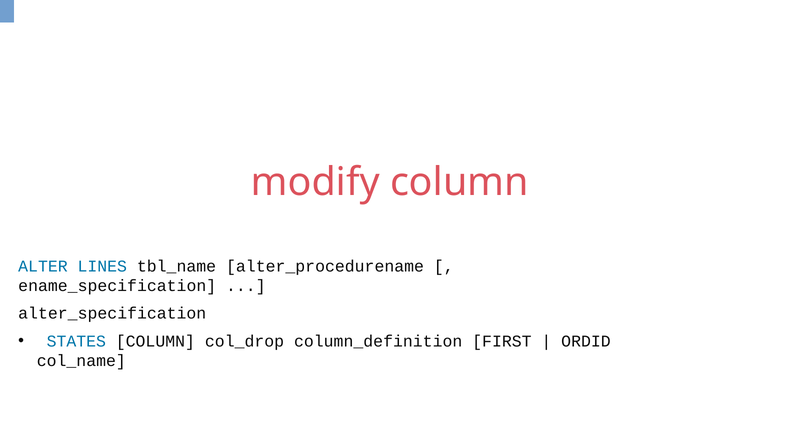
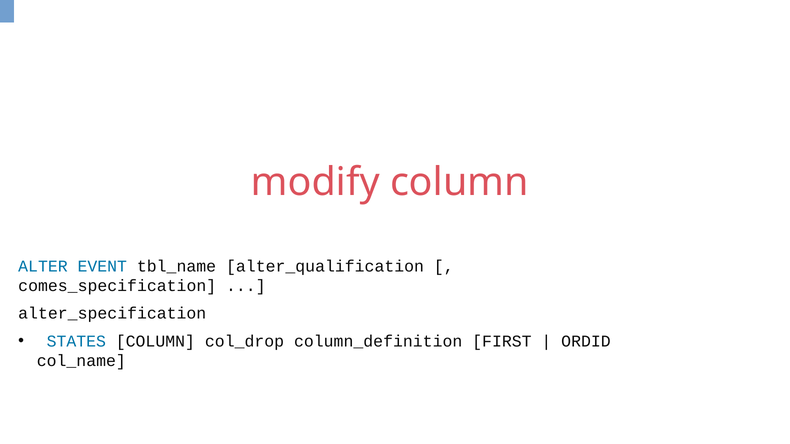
LINES: LINES -> EVENT
alter_procedurename: alter_procedurename -> alter_qualification
ename_specification: ename_specification -> comes_specification
